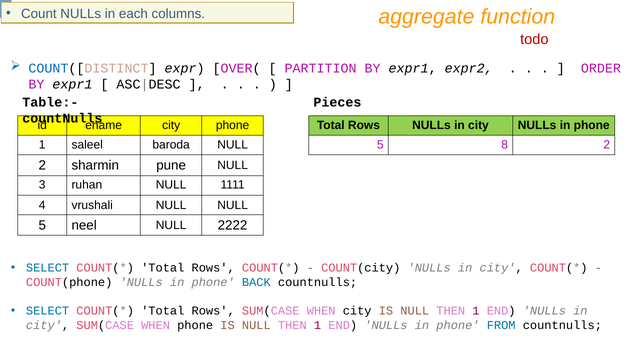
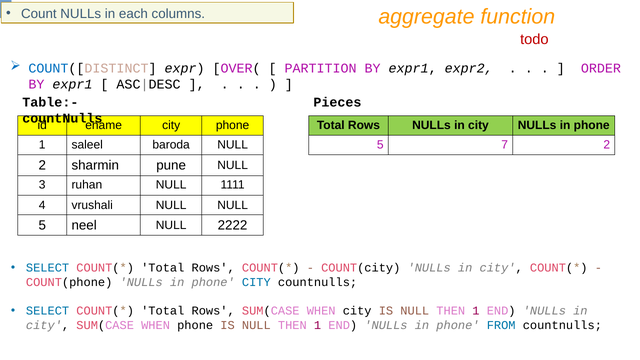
8: 8 -> 7
phone BACK: BACK -> CITY
